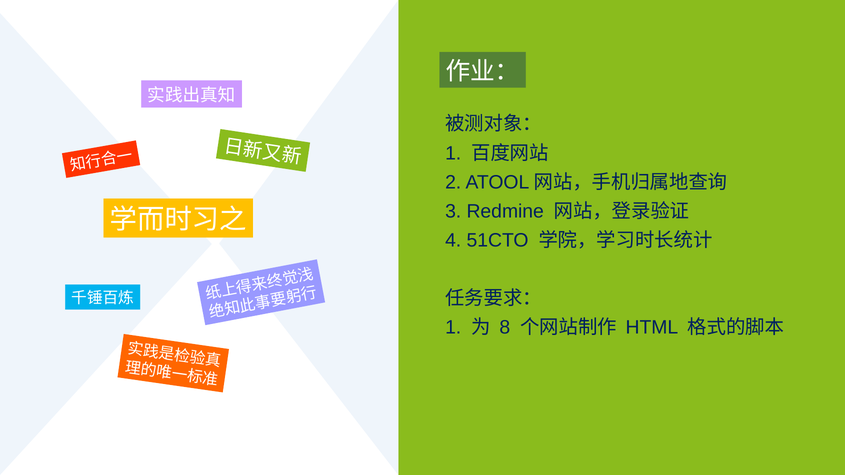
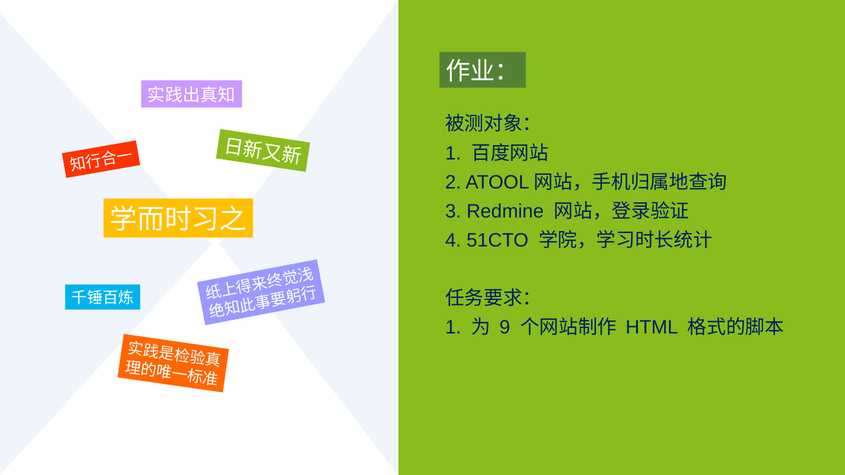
8: 8 -> 9
